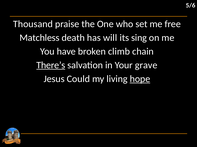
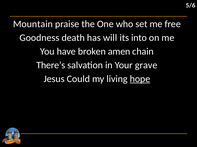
Thousand: Thousand -> Mountain
Matchless: Matchless -> Goodness
sing: sing -> into
climb: climb -> amen
There’s underline: present -> none
